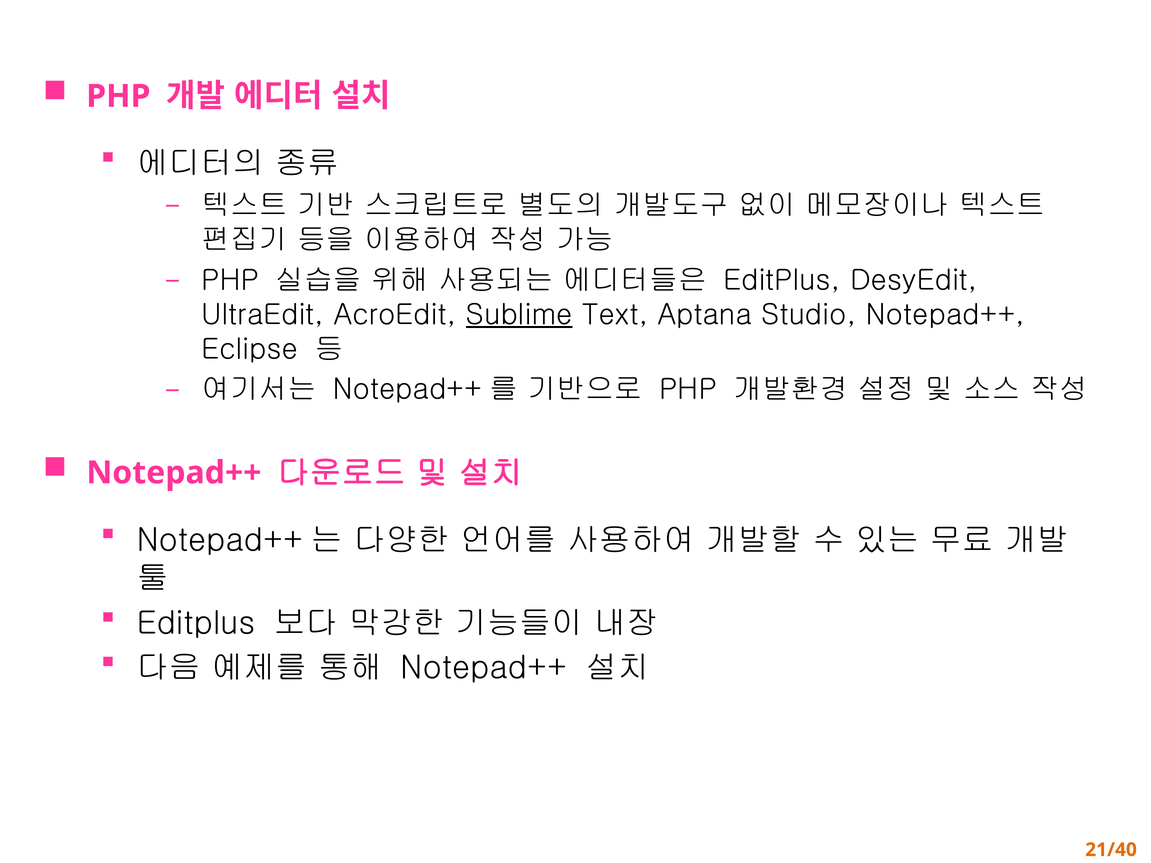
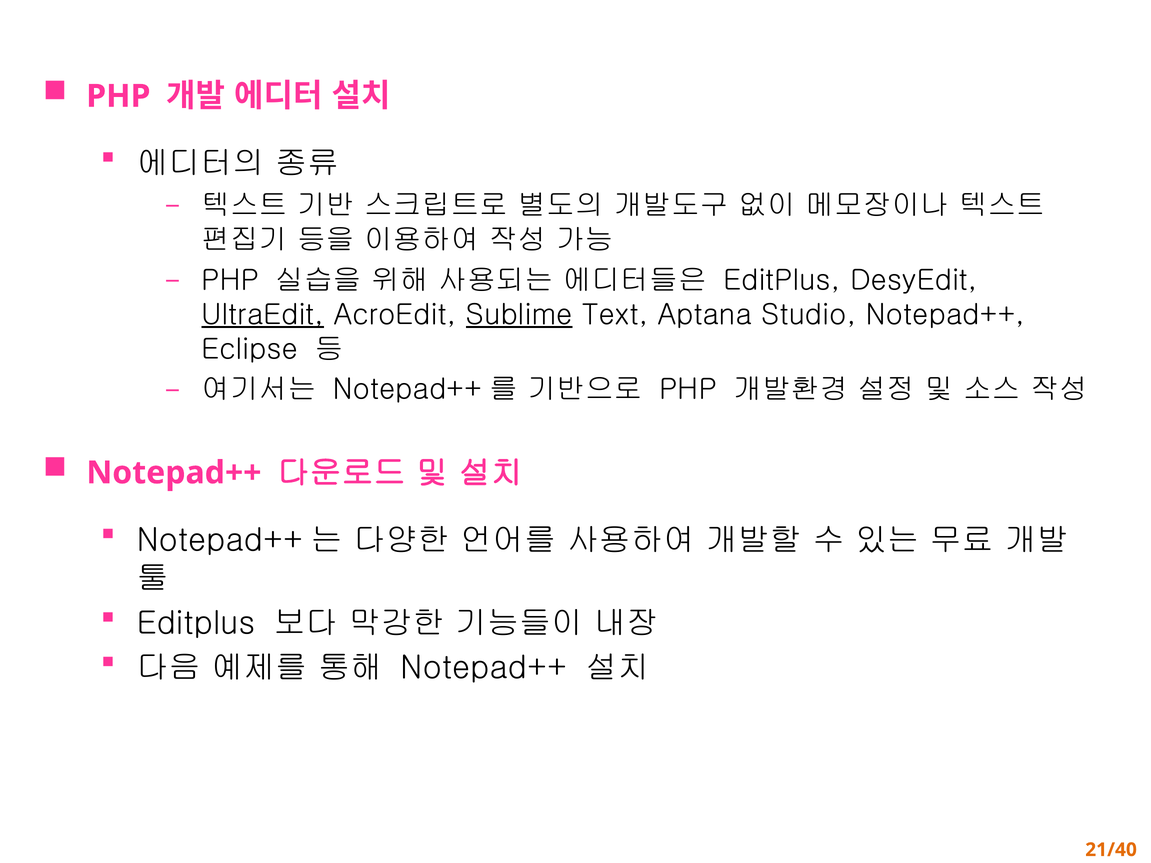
UltraEdit underline: none -> present
